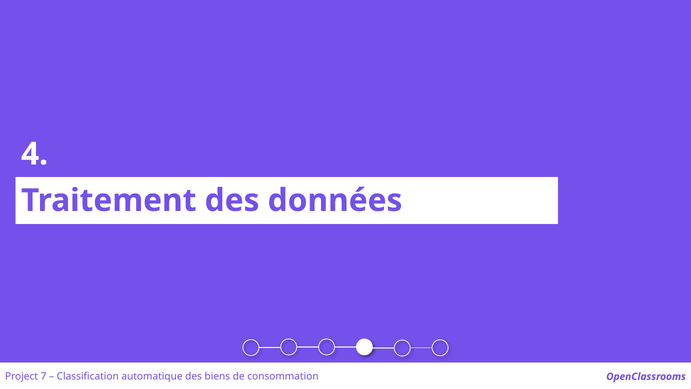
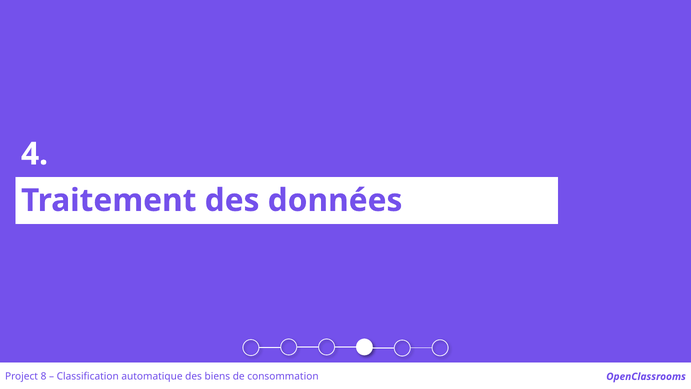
7: 7 -> 8
